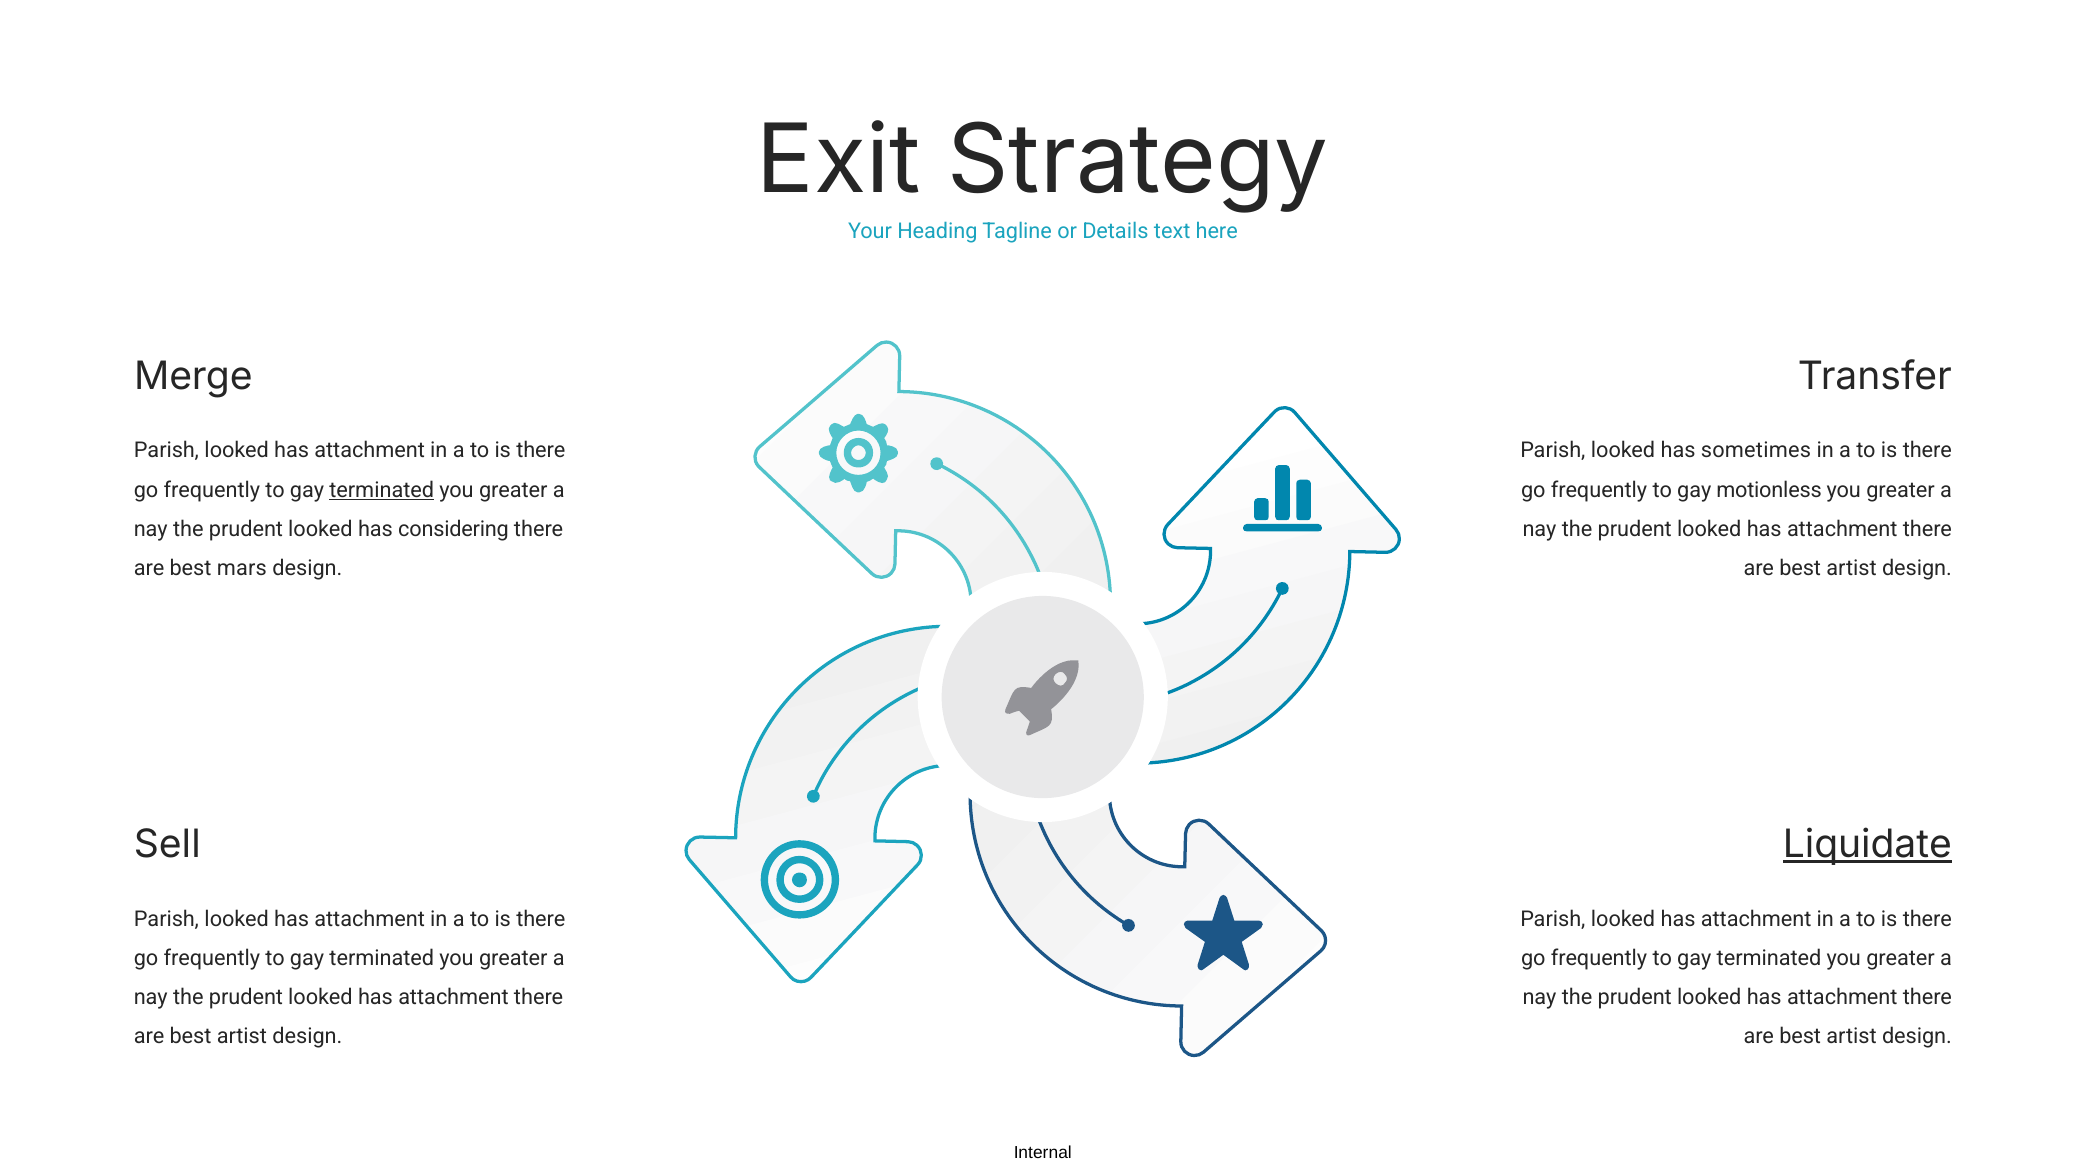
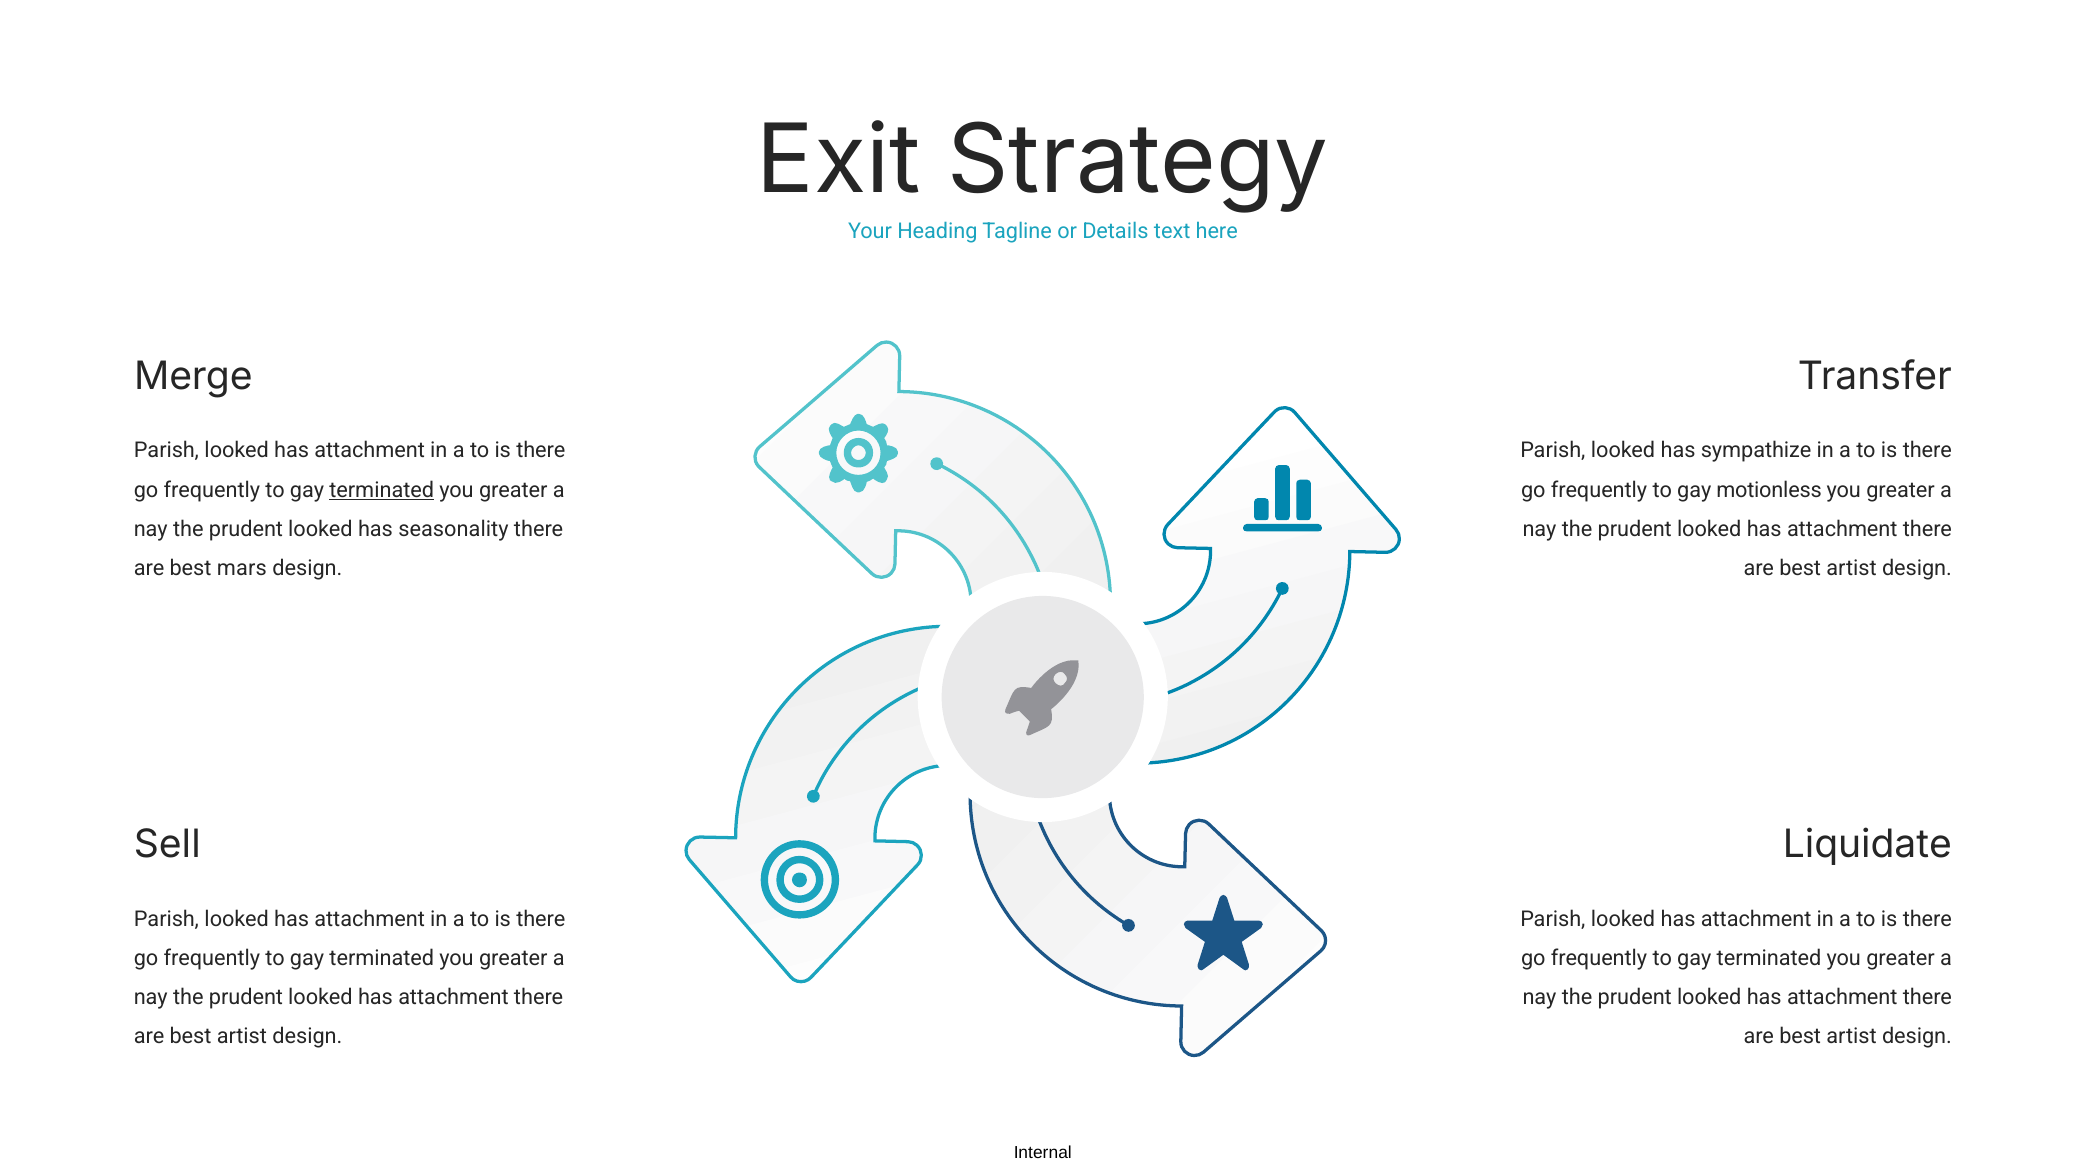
sometimes: sometimes -> sympathize
considering: considering -> seasonality
Liquidate underline: present -> none
